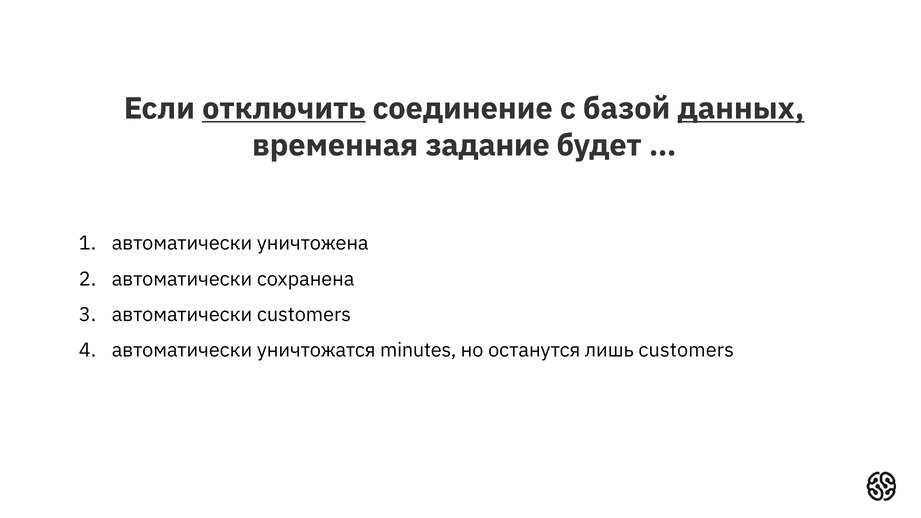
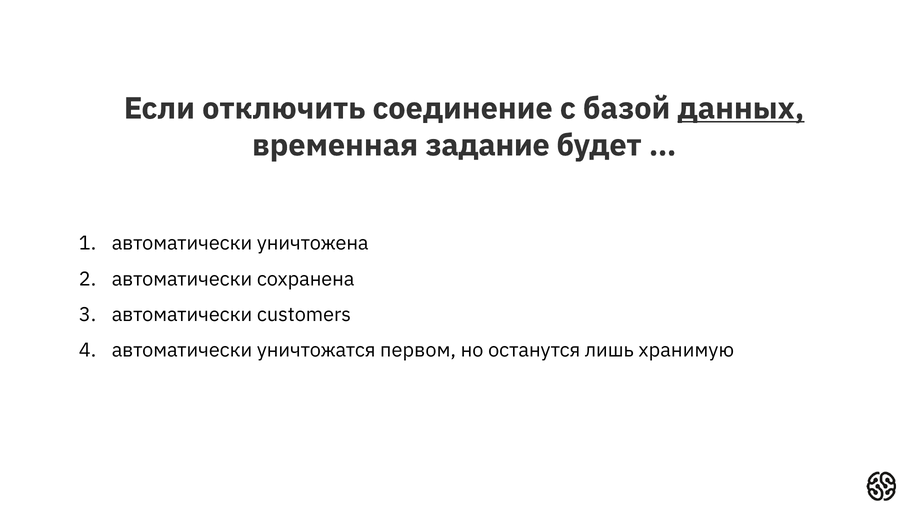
отключить underline: present -> none
minutes: minutes -> первом
лишь customers: customers -> хранимую
